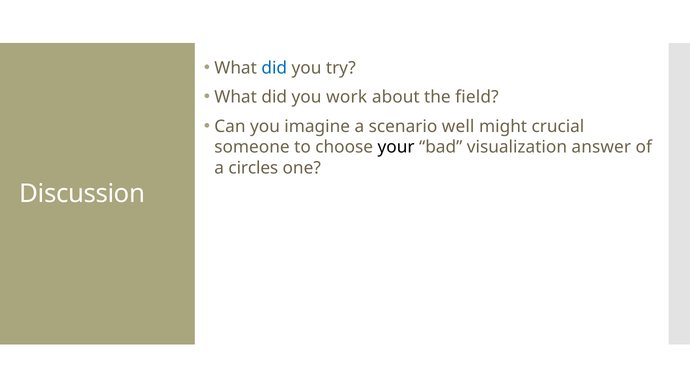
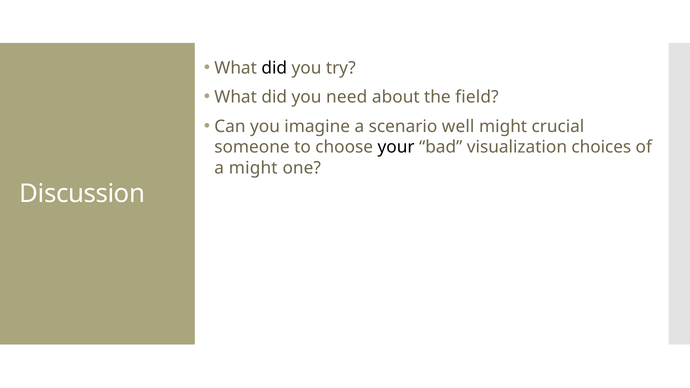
did at (274, 68) colour: blue -> black
work: work -> need
answer: answer -> choices
a circles: circles -> might
